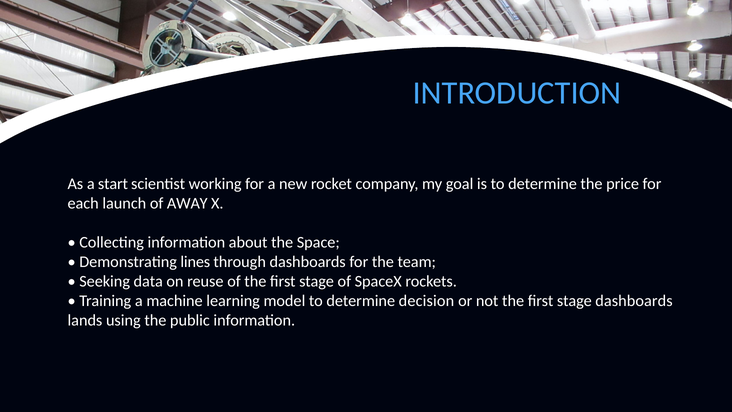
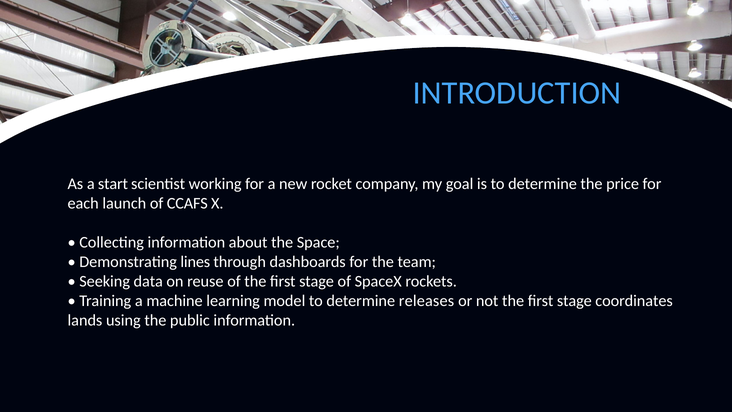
AWAY: AWAY -> CCAFS
decision: decision -> releases
stage dashboards: dashboards -> coordinates
